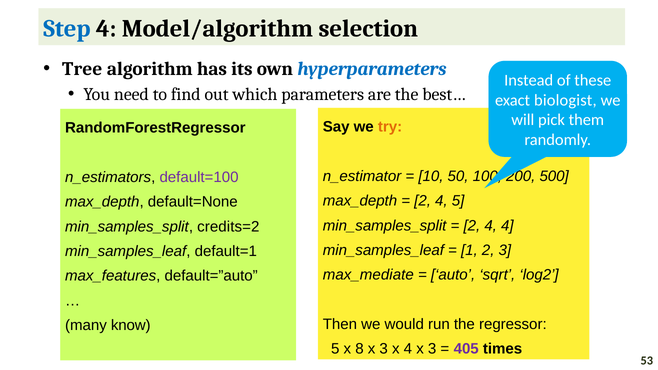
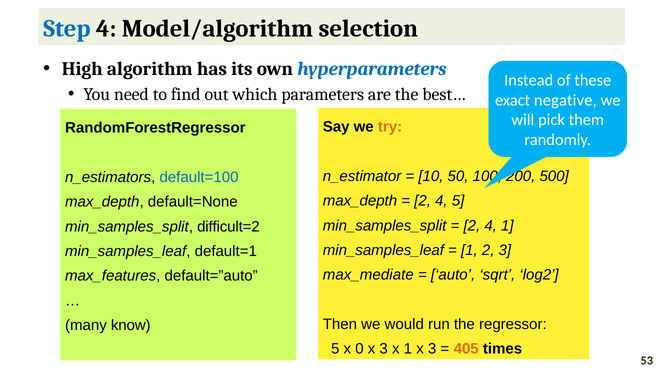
Tree: Tree -> High
biologist: biologist -> negative
default=100 colour: purple -> blue
4 4: 4 -> 1
credits=2: credits=2 -> difficult=2
8: 8 -> 0
x 4: 4 -> 1
405 colour: purple -> orange
